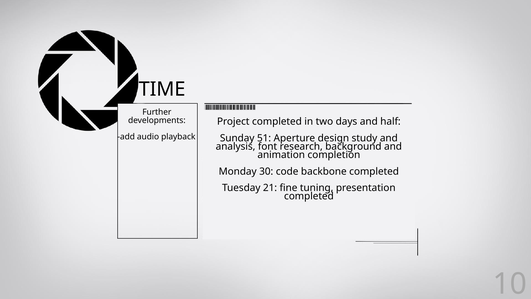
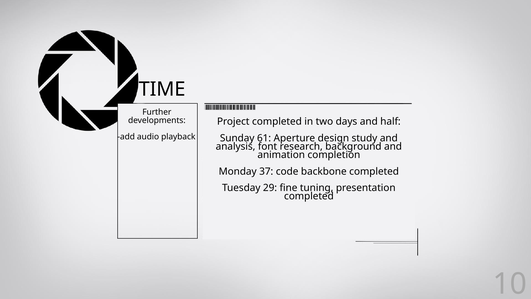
51: 51 -> 61
30: 30 -> 37
21: 21 -> 29
